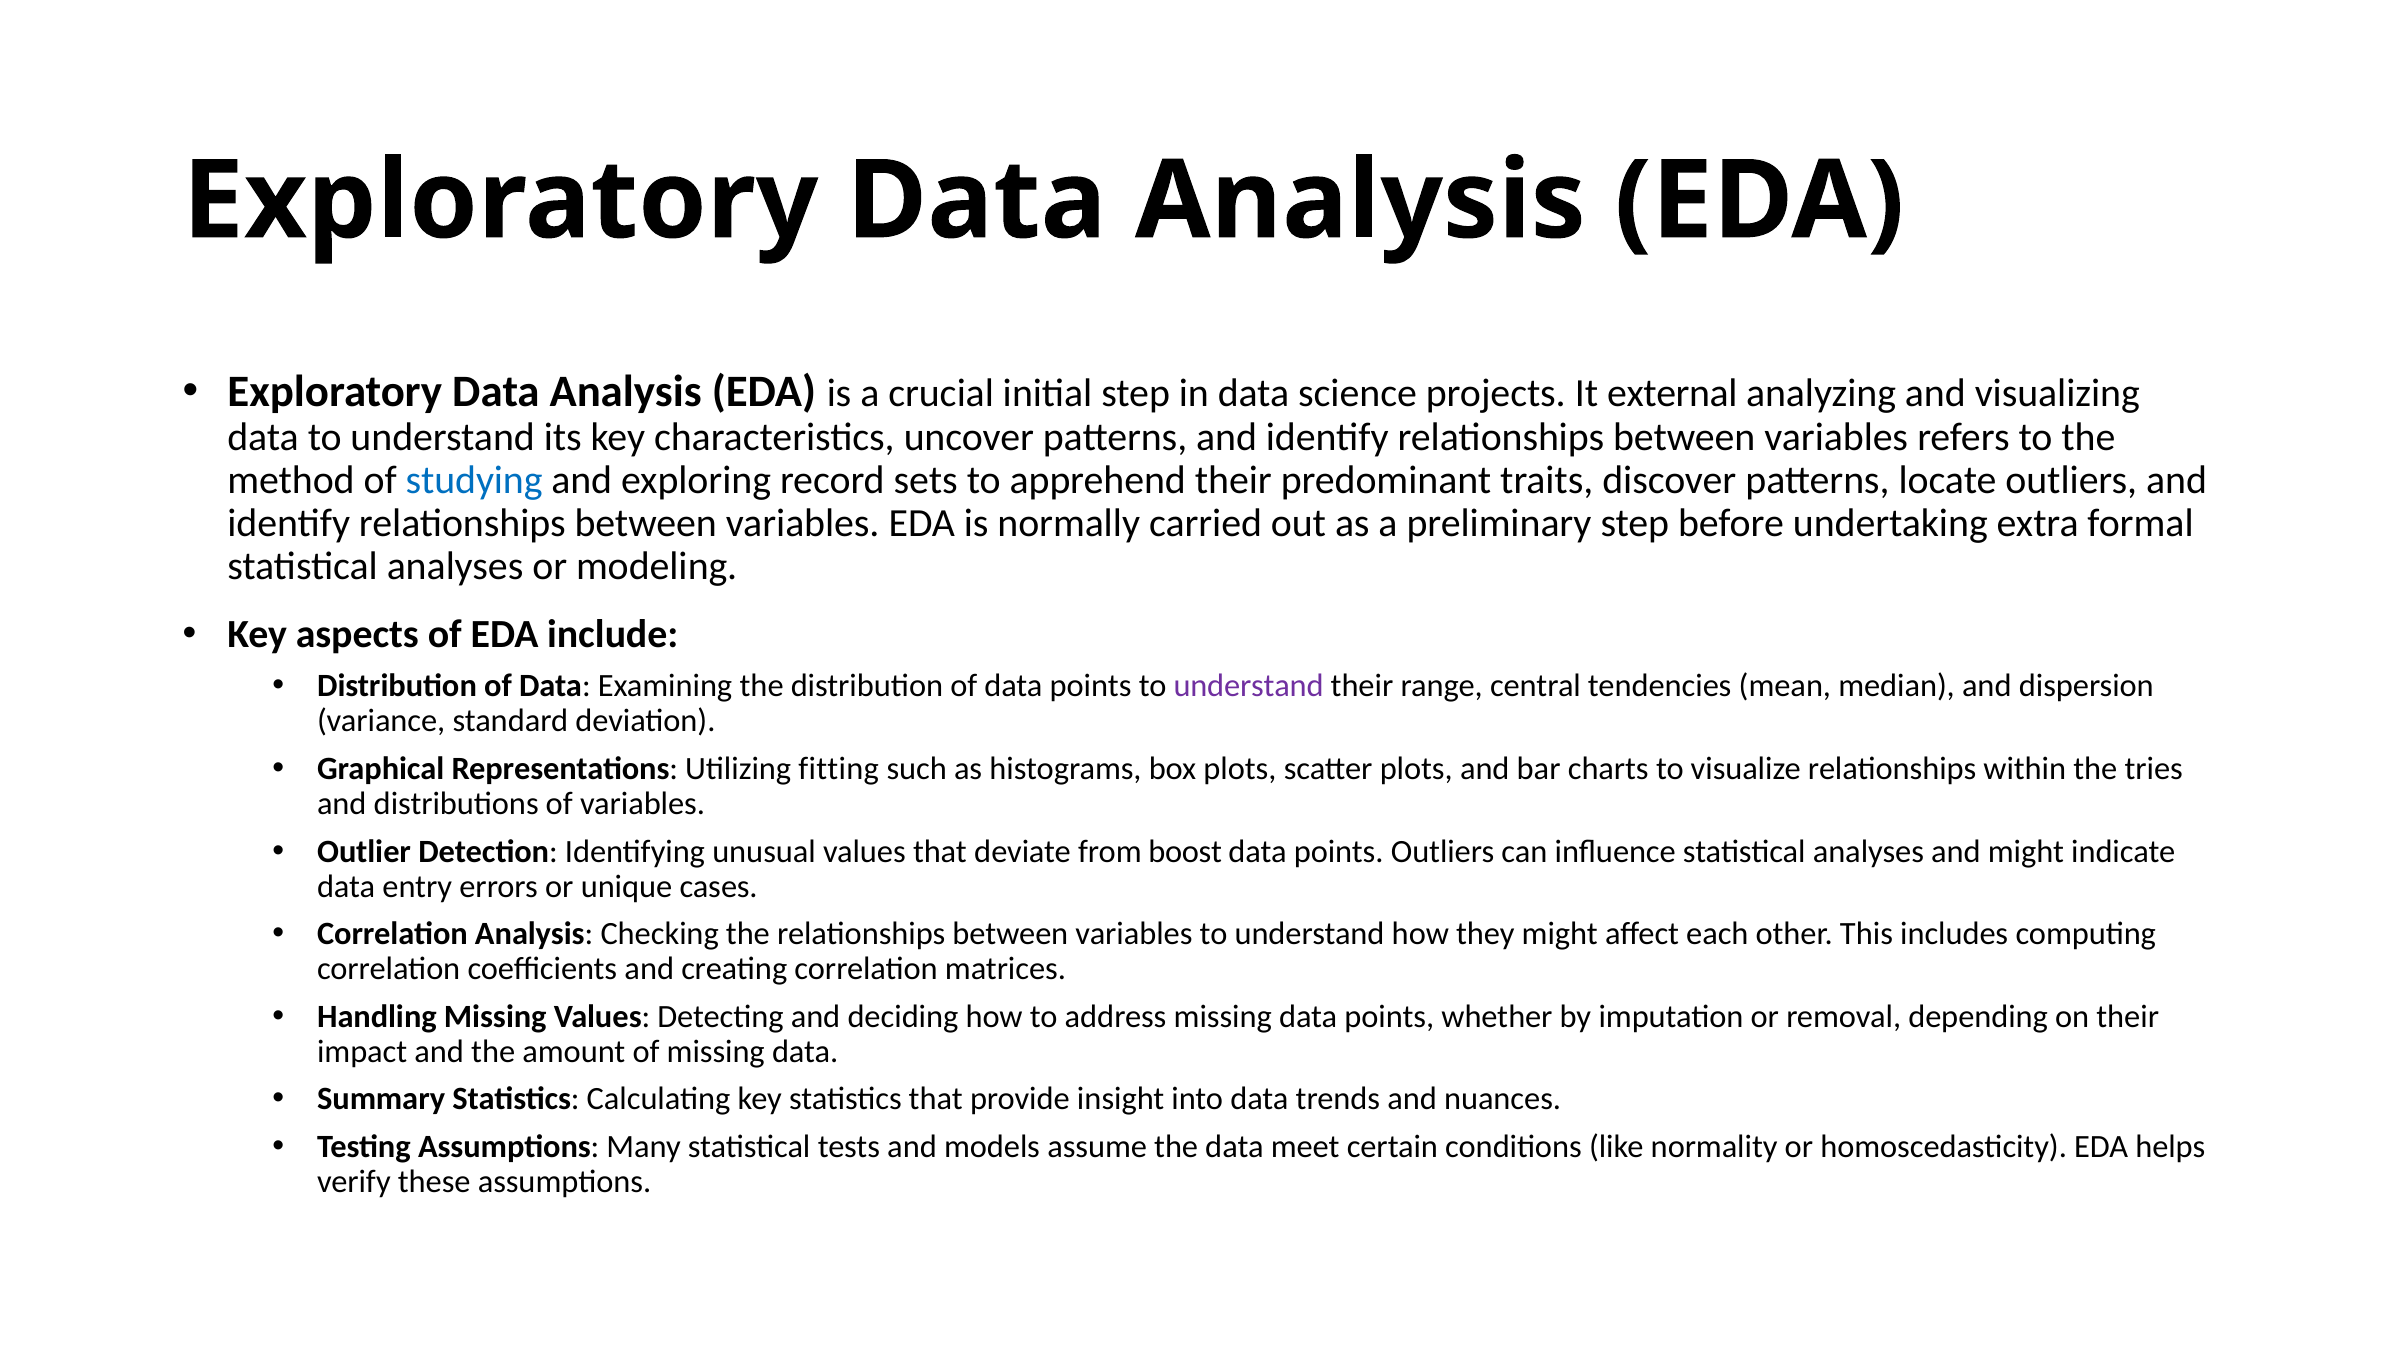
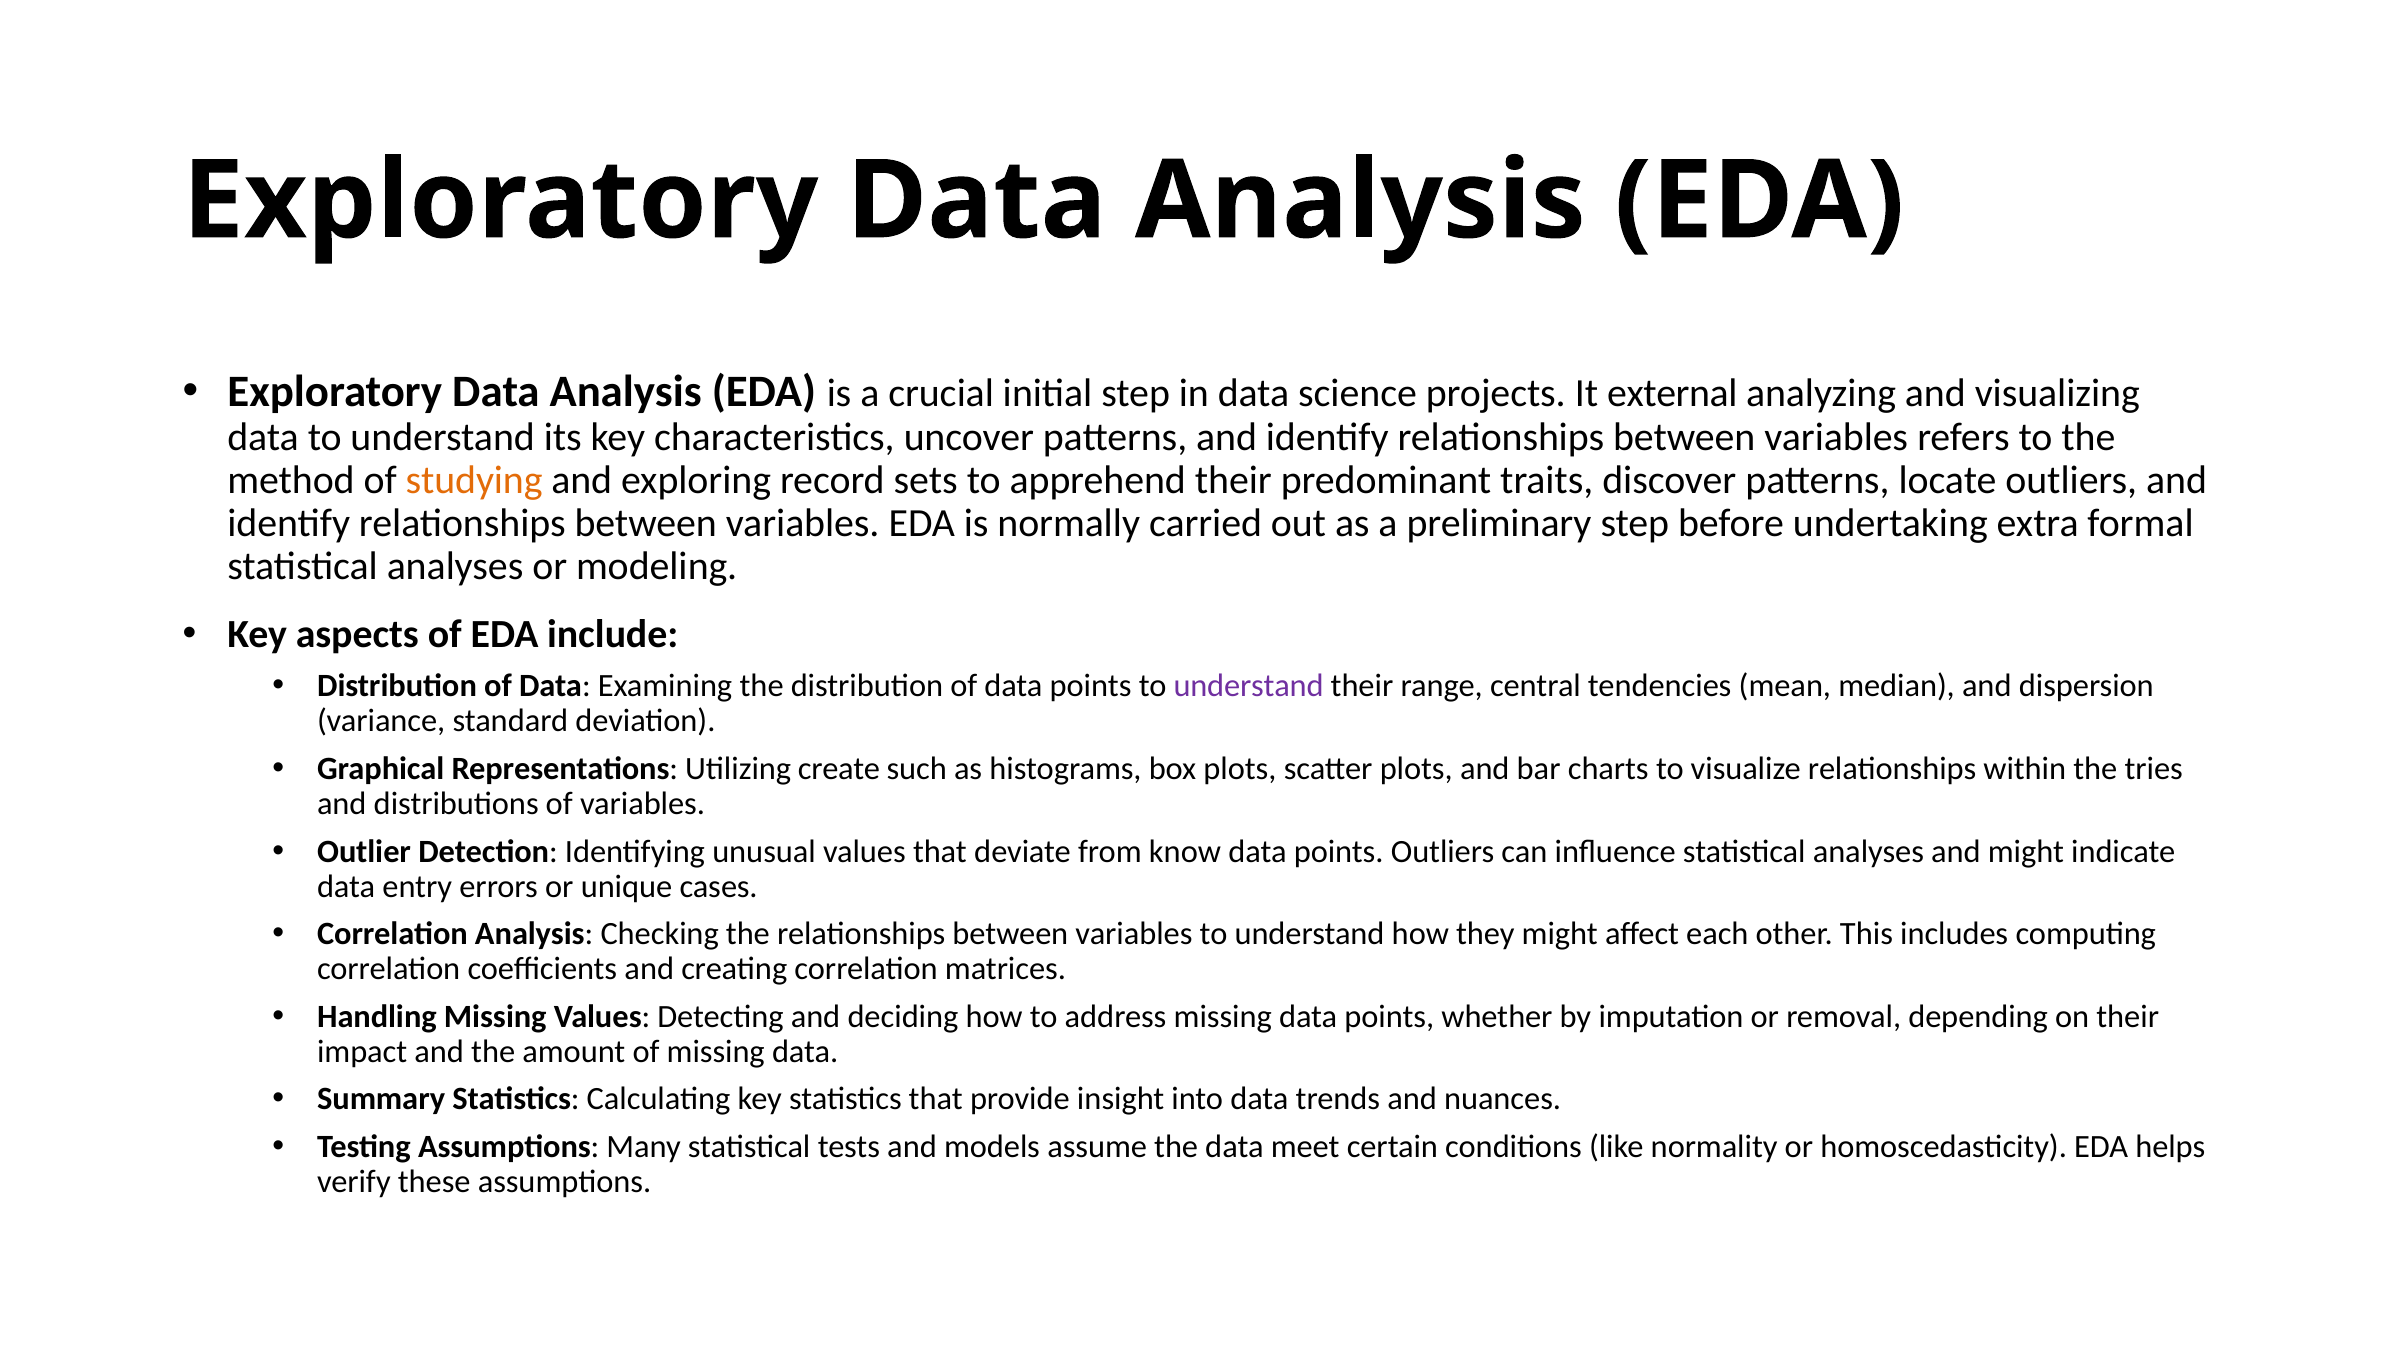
studying colour: blue -> orange
fitting: fitting -> create
boost: boost -> know
